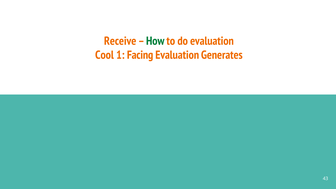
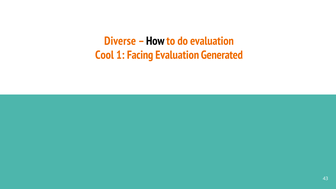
Receive: Receive -> Diverse
How colour: green -> black
Generates: Generates -> Generated
